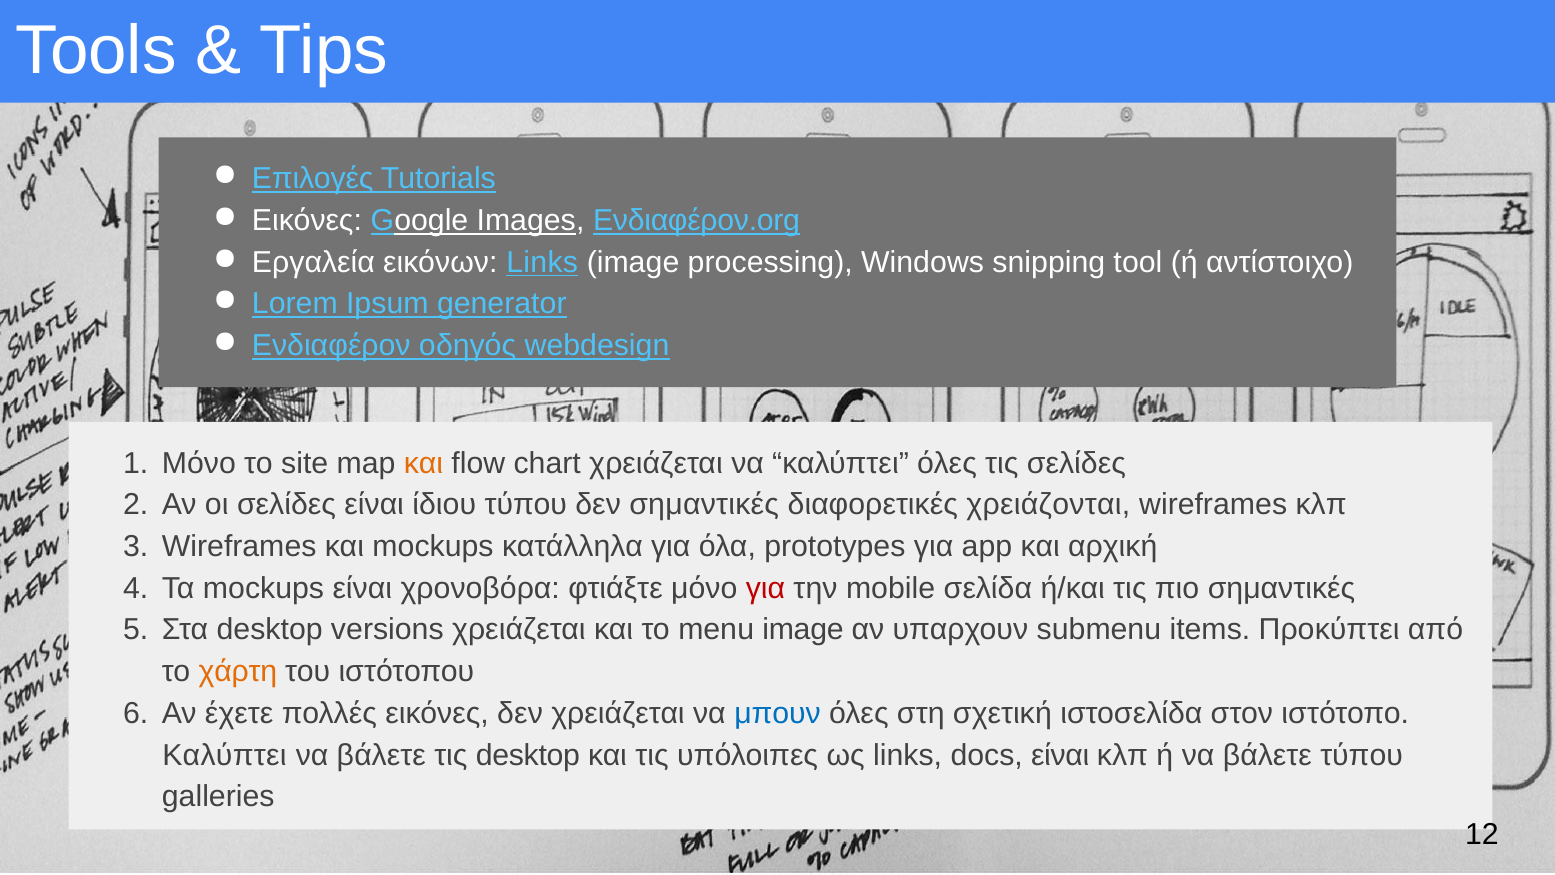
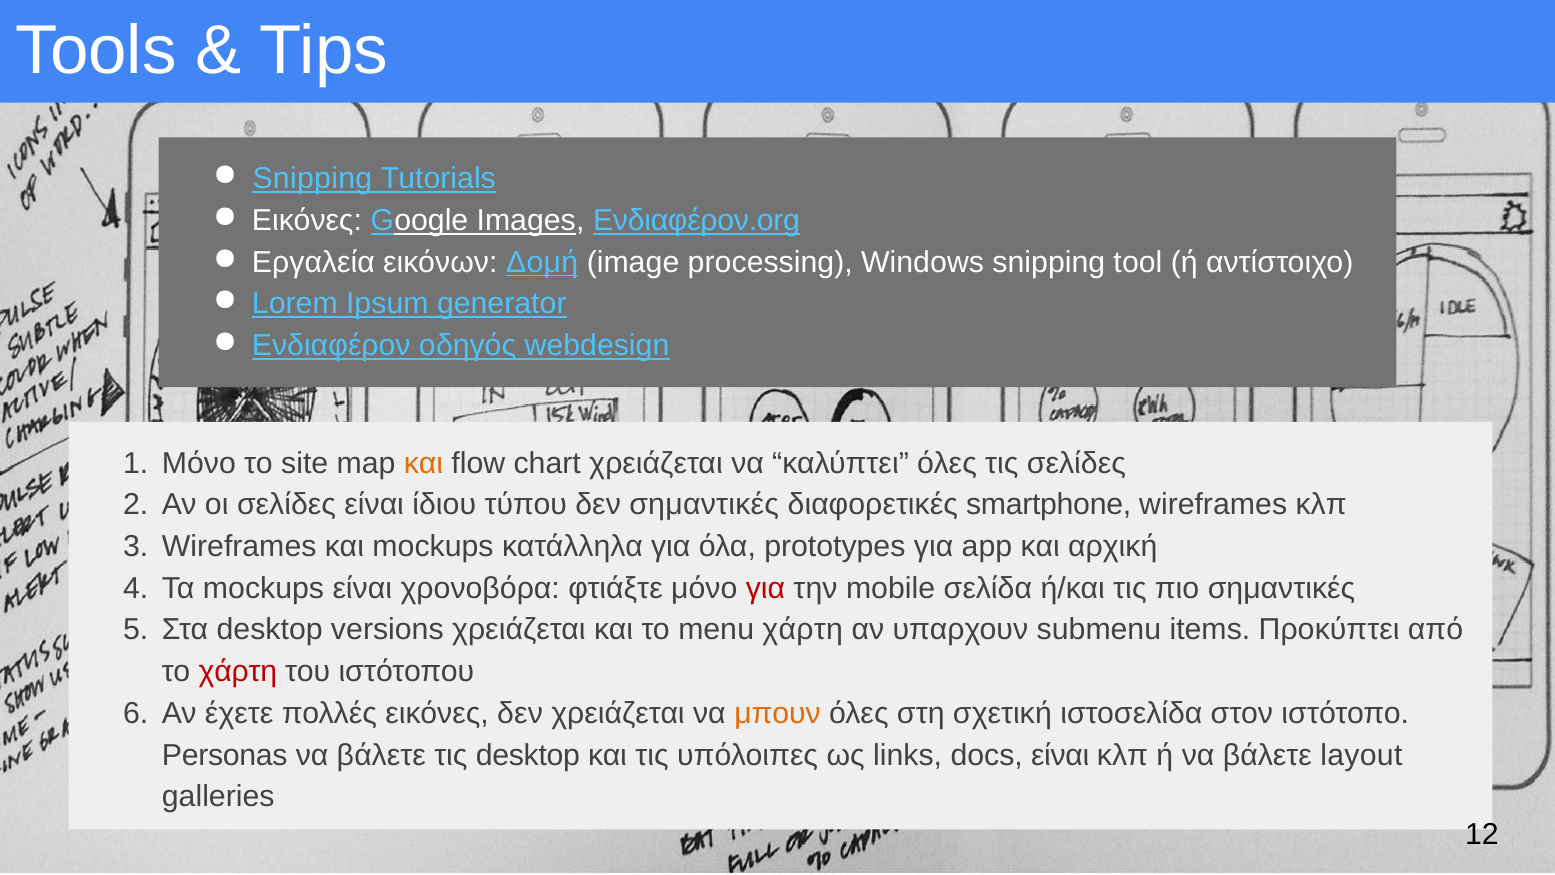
Επιλογές at (313, 179): Επιλογές -> Snipping
εικόνων Links: Links -> Δομή
χρειάζονται: χρειάζονται -> smartphone
menu image: image -> χάρτη
χάρτη at (238, 671) colour: orange -> red
μπουν colour: blue -> orange
Καλύπτει at (224, 755): Καλύπτει -> Personas
βάλετε τύπου: τύπου -> layout
